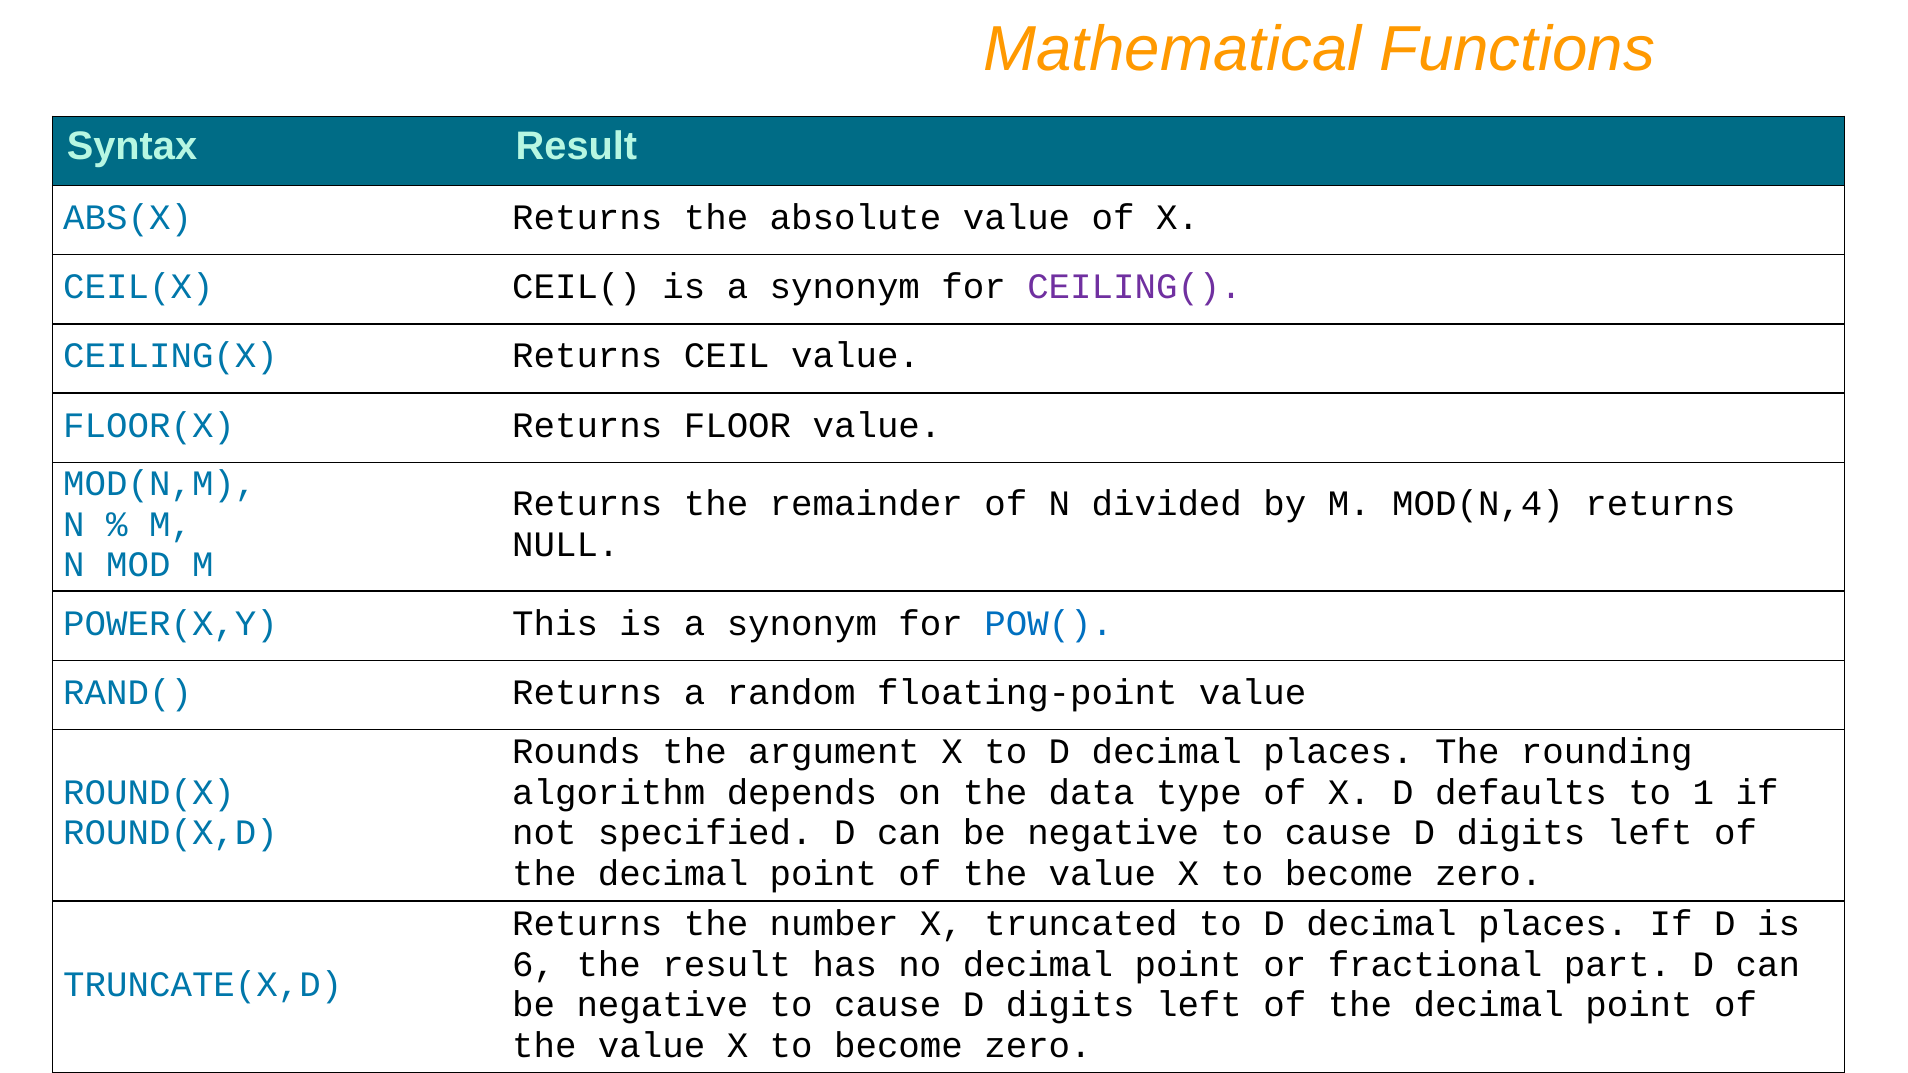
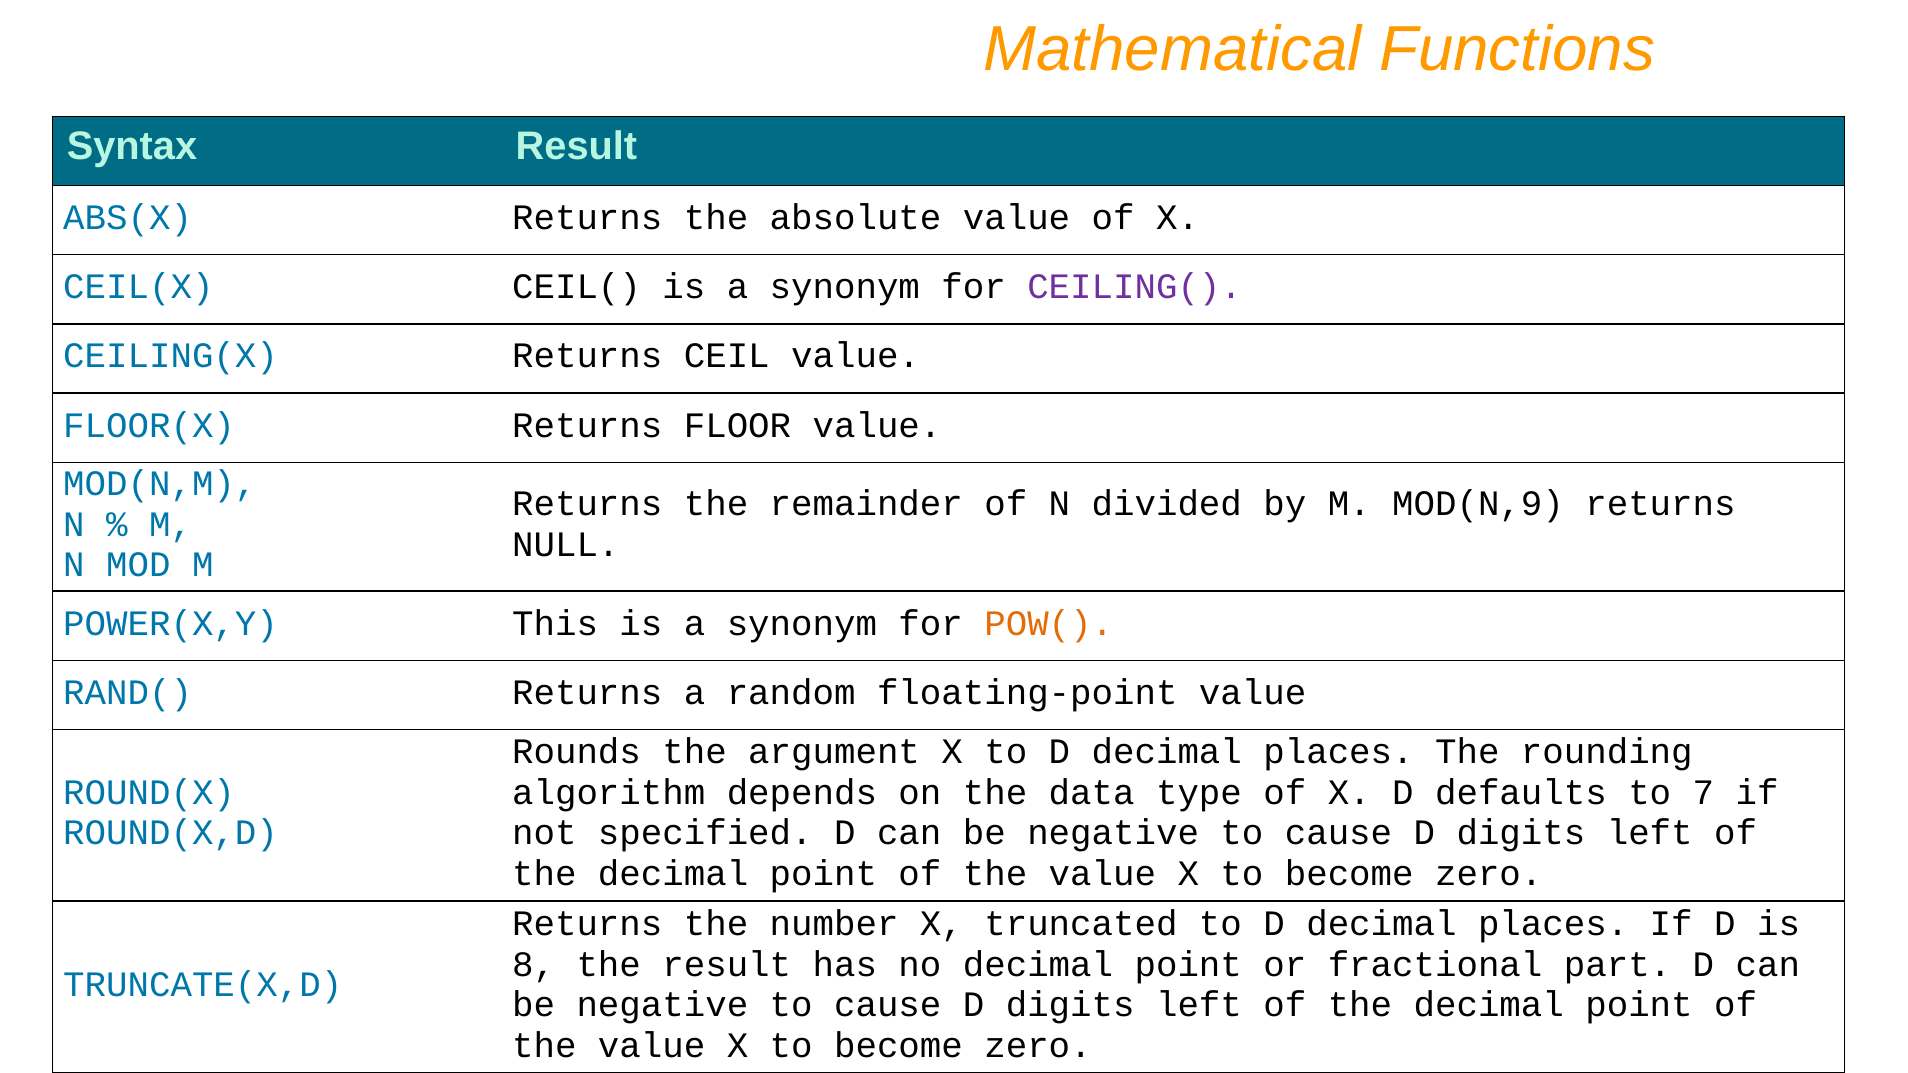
MOD(N,4: MOD(N,4 -> MOD(N,9
POW( colour: blue -> orange
1: 1 -> 7
6: 6 -> 8
